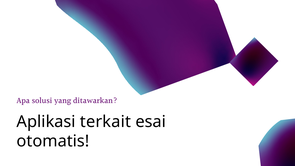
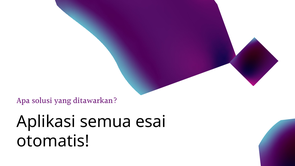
terkait: terkait -> semua
